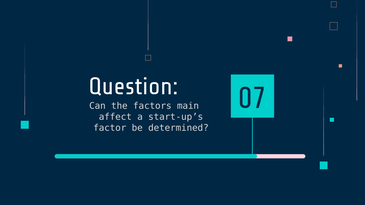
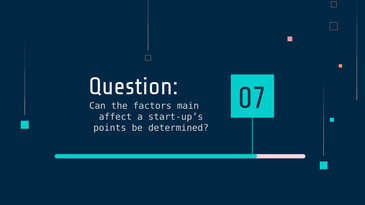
factor: factor -> points
